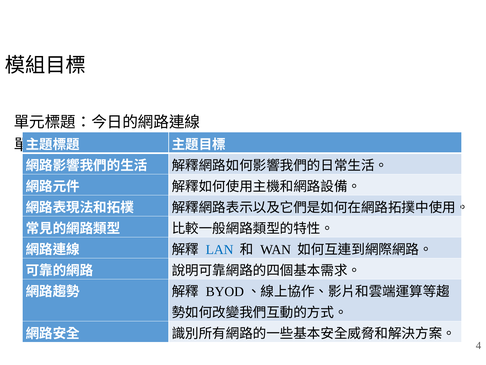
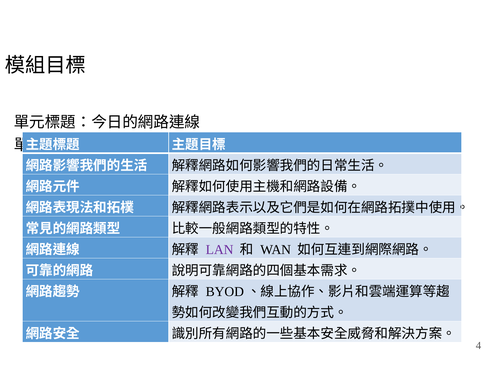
LAN colour: blue -> purple
